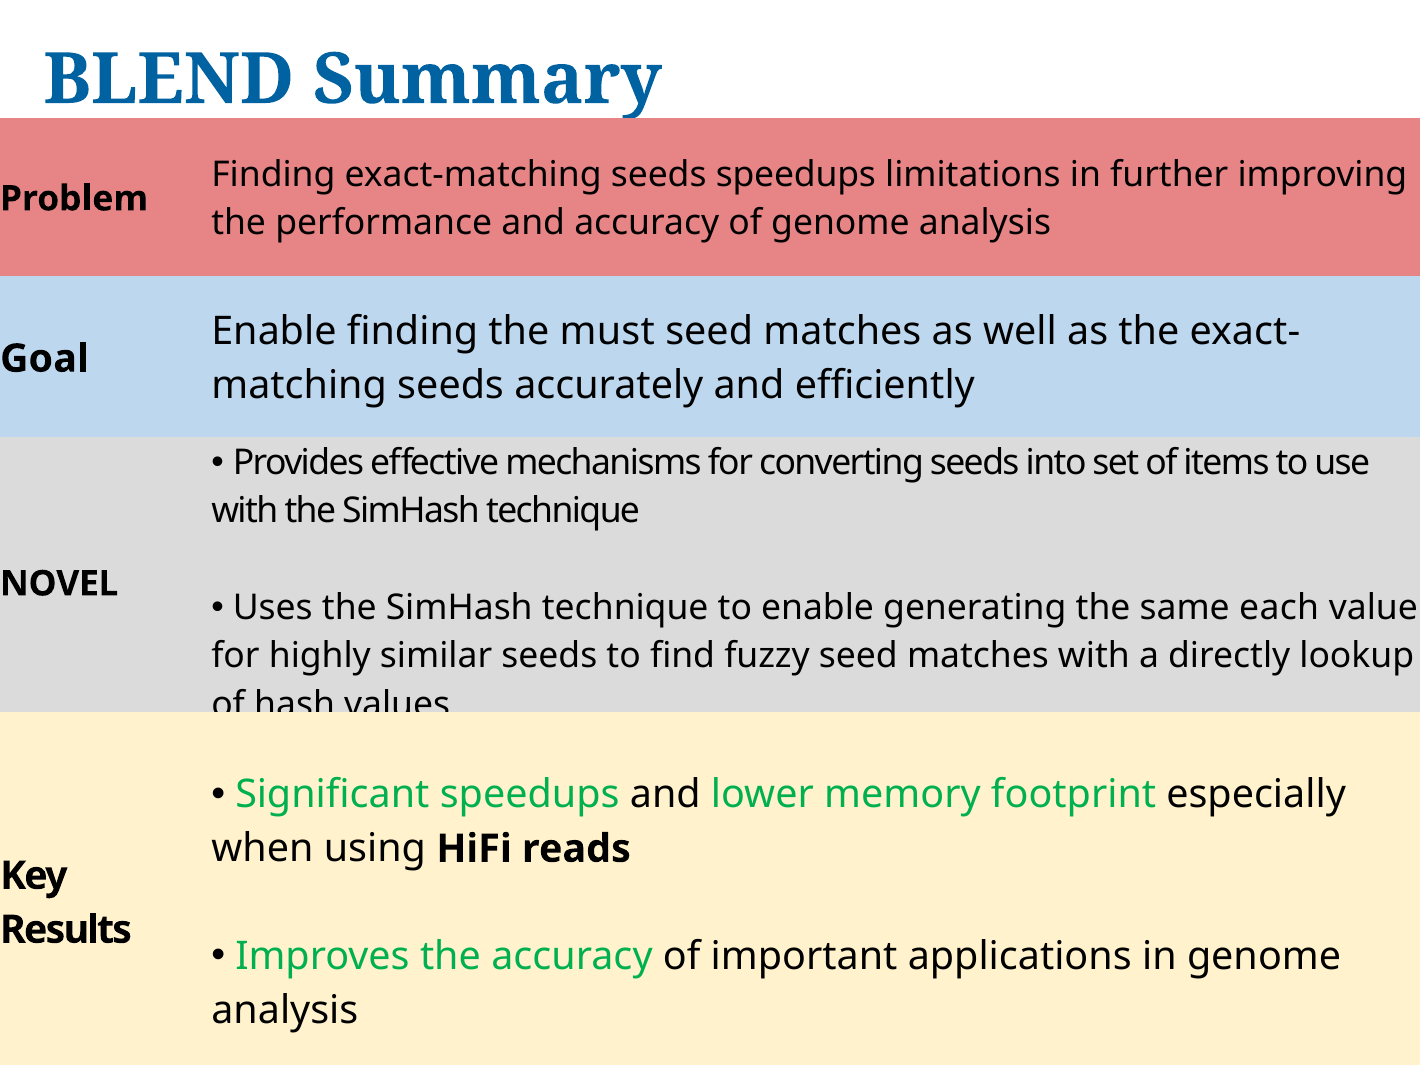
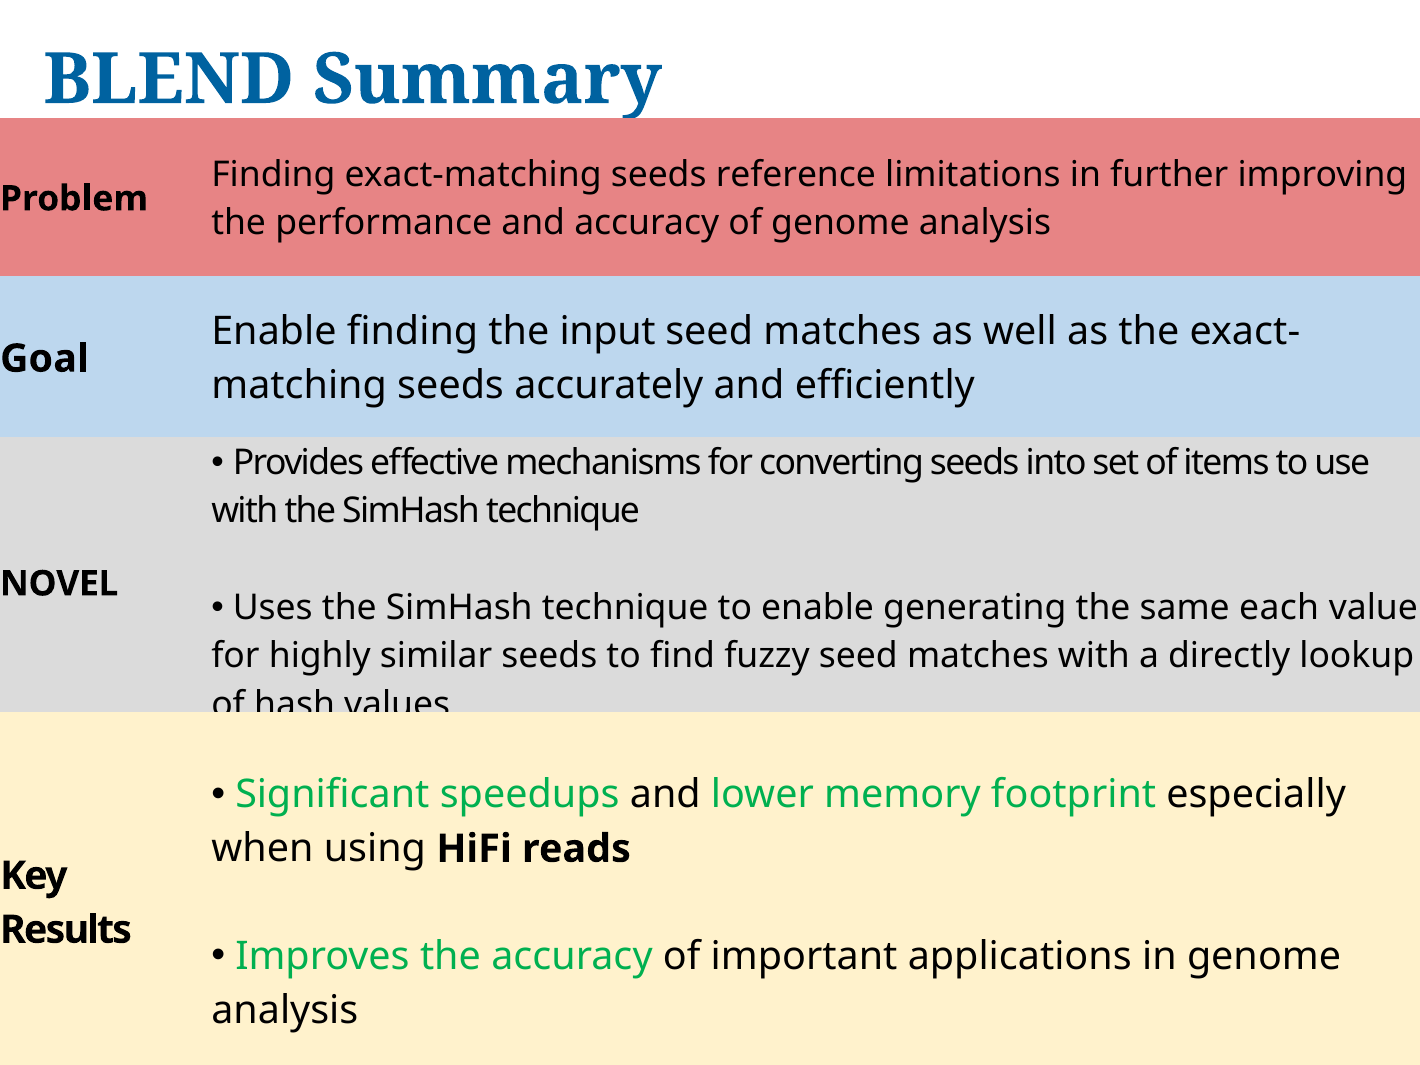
seeds speedups: speedups -> reference
must: must -> input
